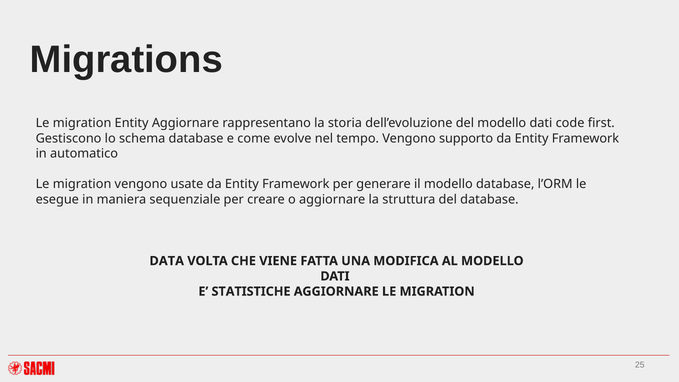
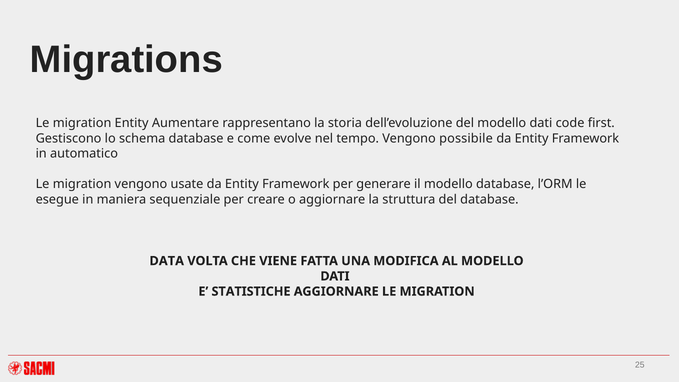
Entity Aggiornare: Aggiornare -> Aumentare
supporto: supporto -> possibile
